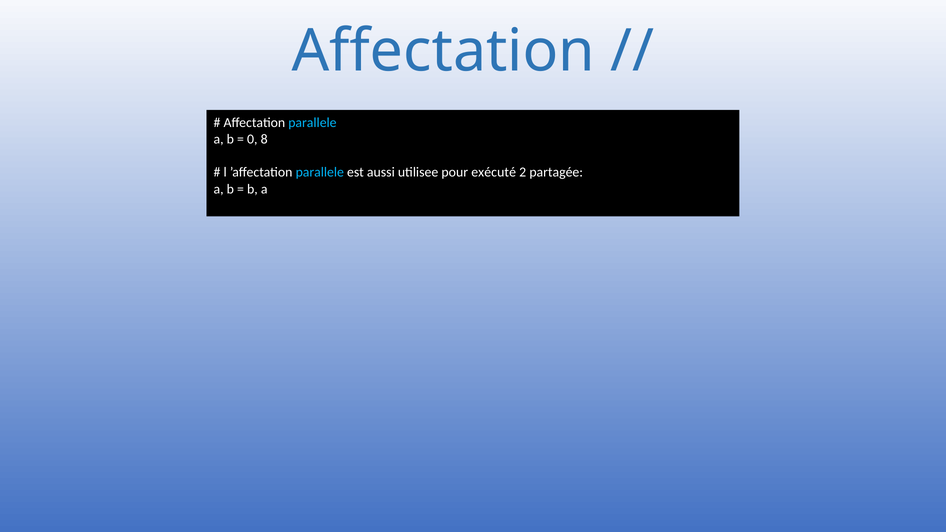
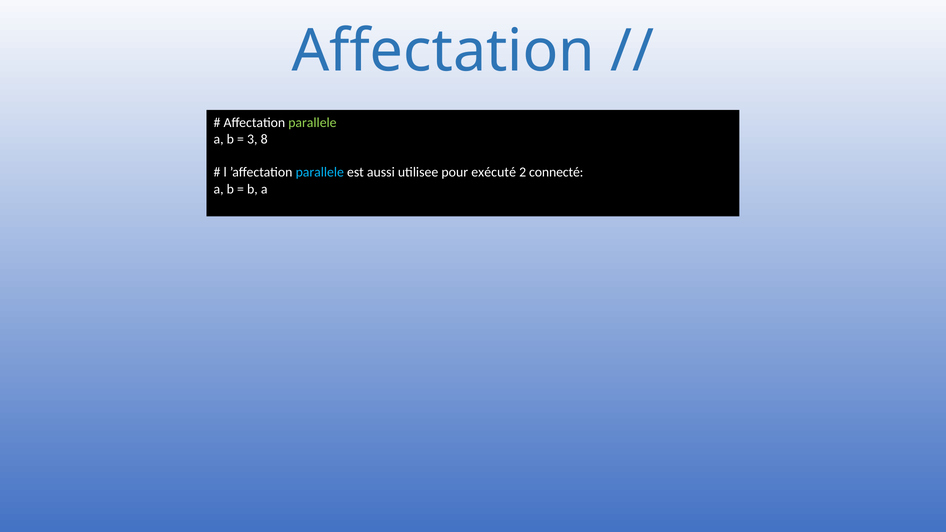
parallele at (312, 123) colour: light blue -> light green
0: 0 -> 3
partagée: partagée -> connecté
